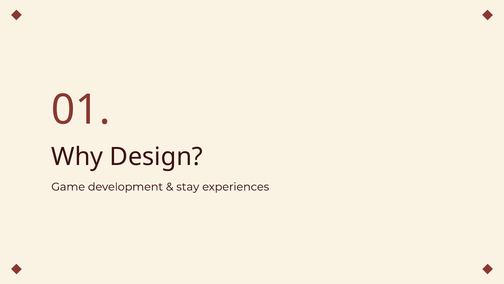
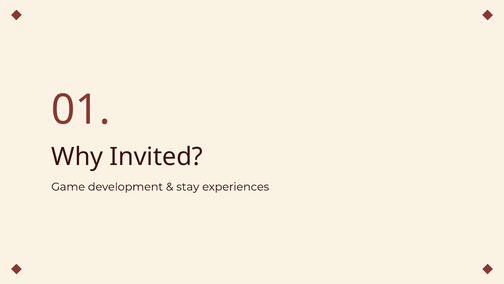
Design: Design -> Invited
